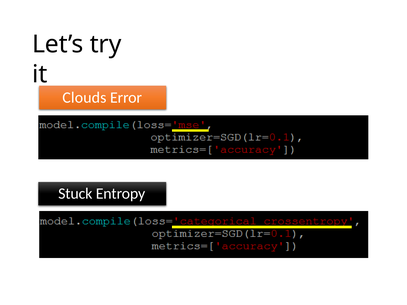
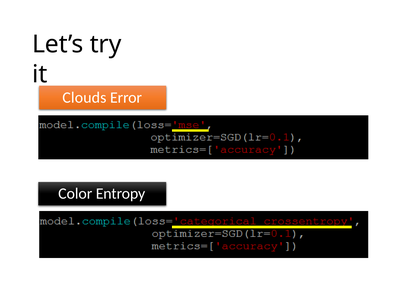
Stuck: Stuck -> Color
